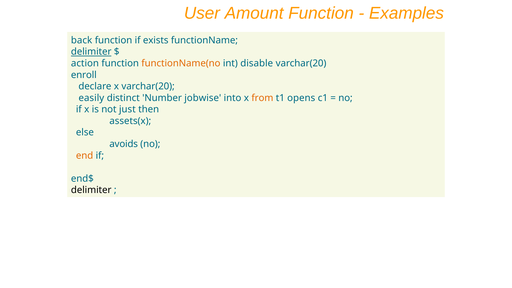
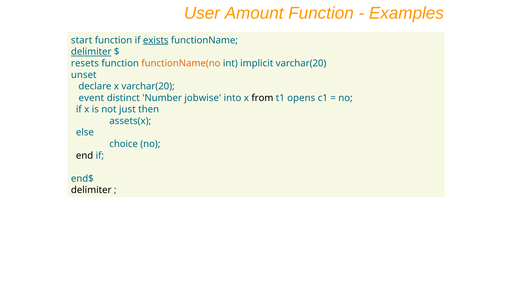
back: back -> start
exists underline: none -> present
action: action -> resets
disable: disable -> implicit
enroll: enroll -> unset
easily: easily -> event
from colour: orange -> black
avoids: avoids -> choice
end colour: orange -> black
